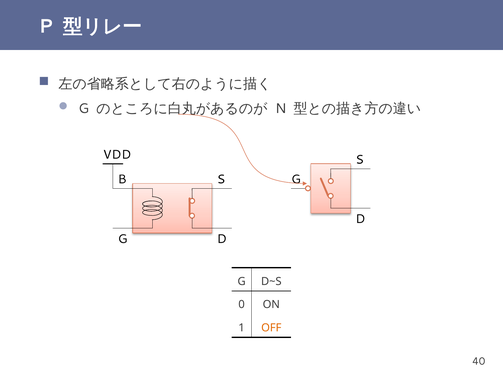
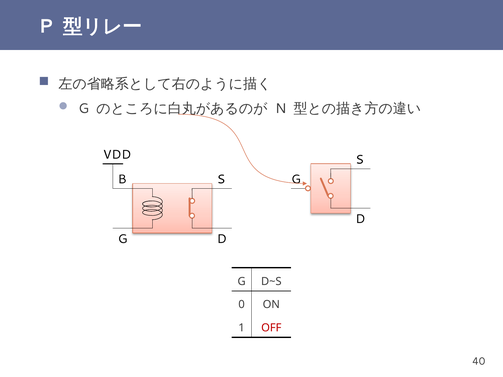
OFF colour: orange -> red
